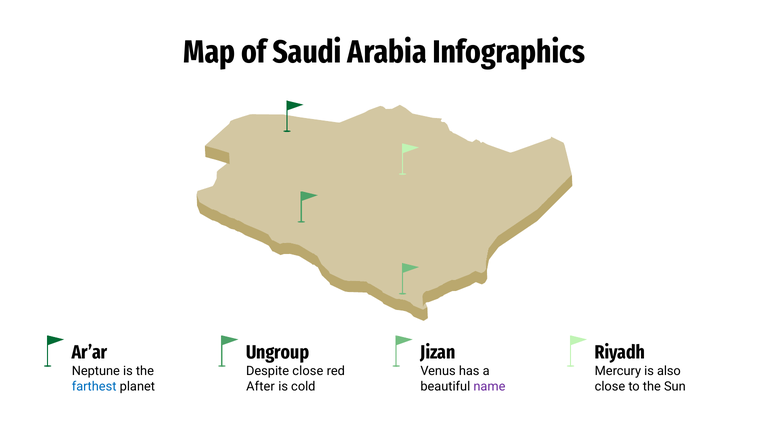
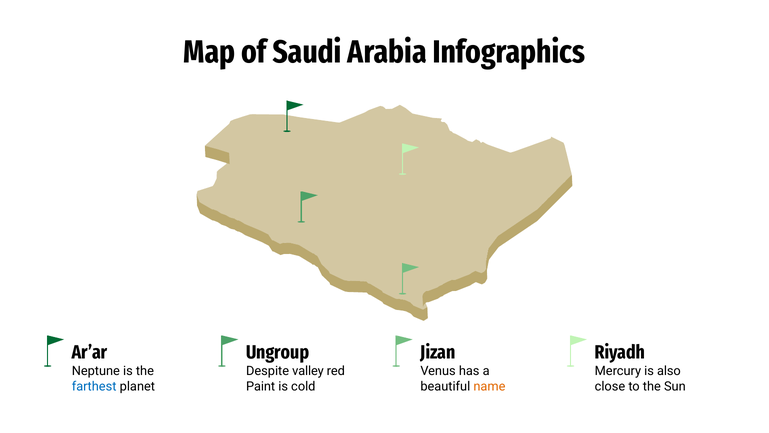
Despite close: close -> valley
After: After -> Paint
name colour: purple -> orange
